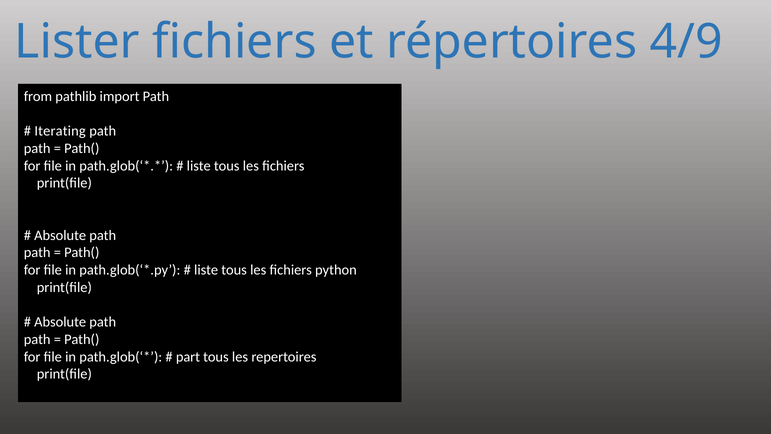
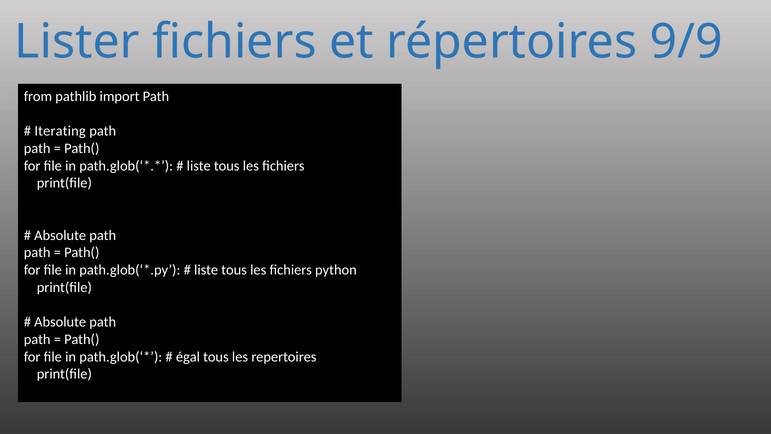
4/9: 4/9 -> 9/9
part: part -> égal
